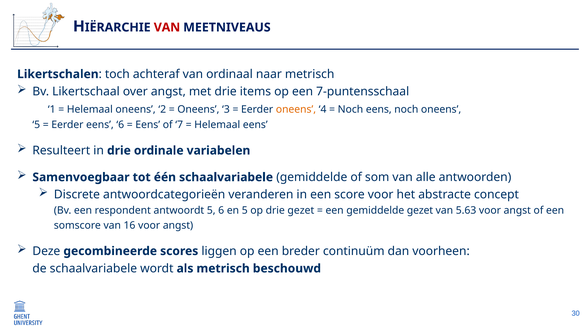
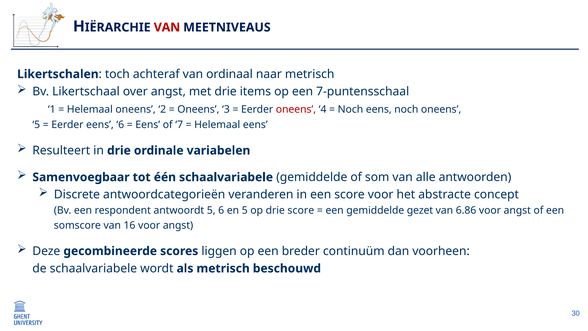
oneens at (296, 109) colour: orange -> red
drie gezet: gezet -> score
5.63: 5.63 -> 6.86
